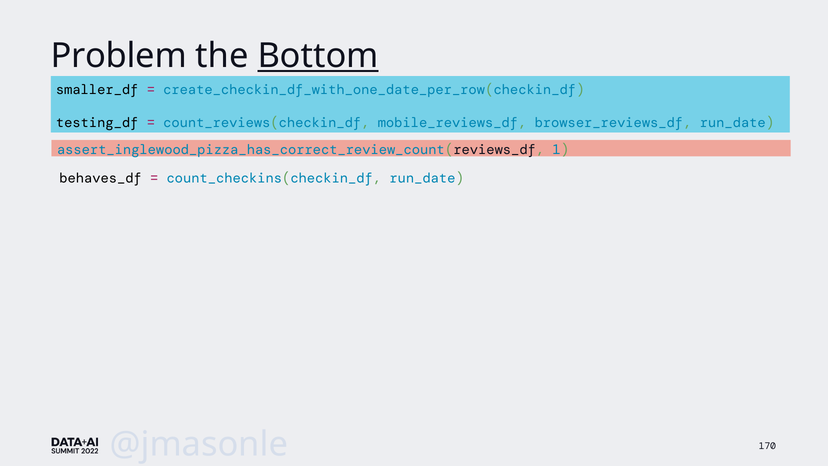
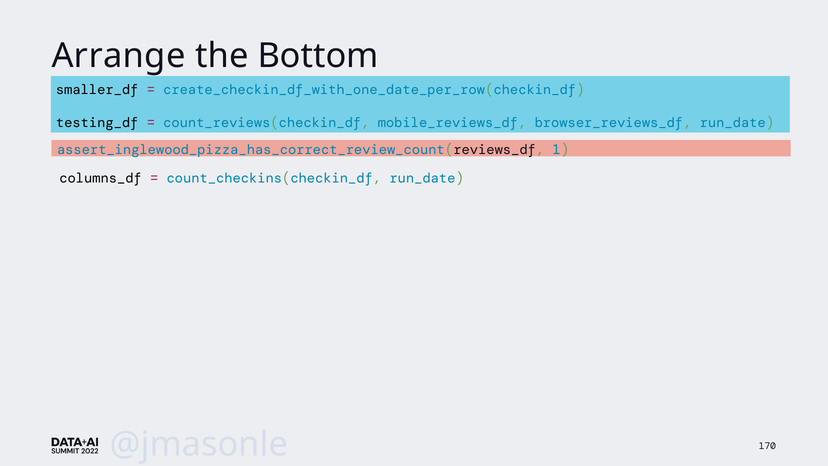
Problem: Problem -> Arrange
Bottom underline: present -> none
behaves_df: behaves_df -> columns_df
